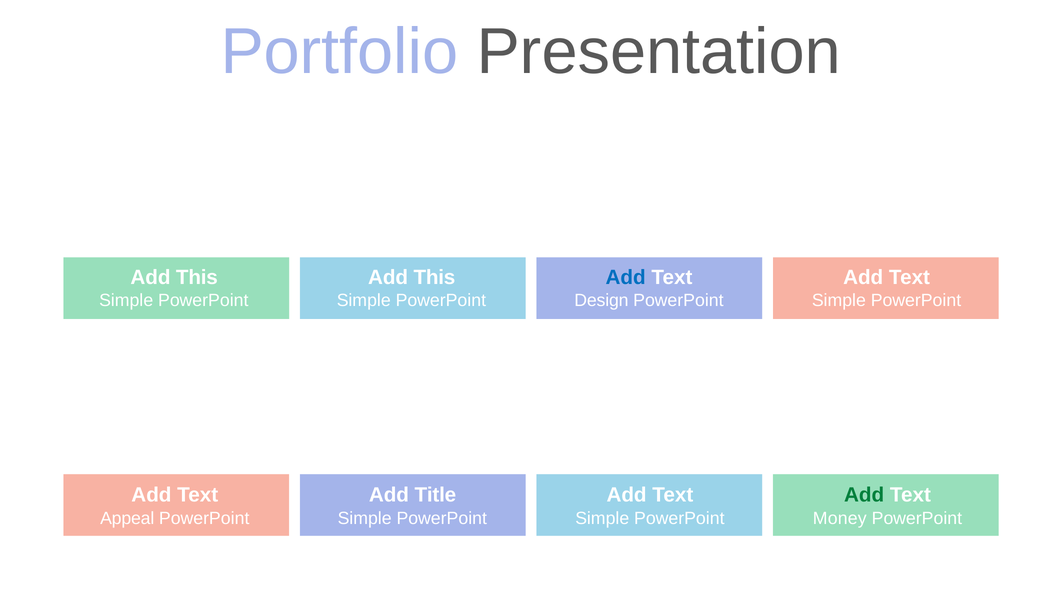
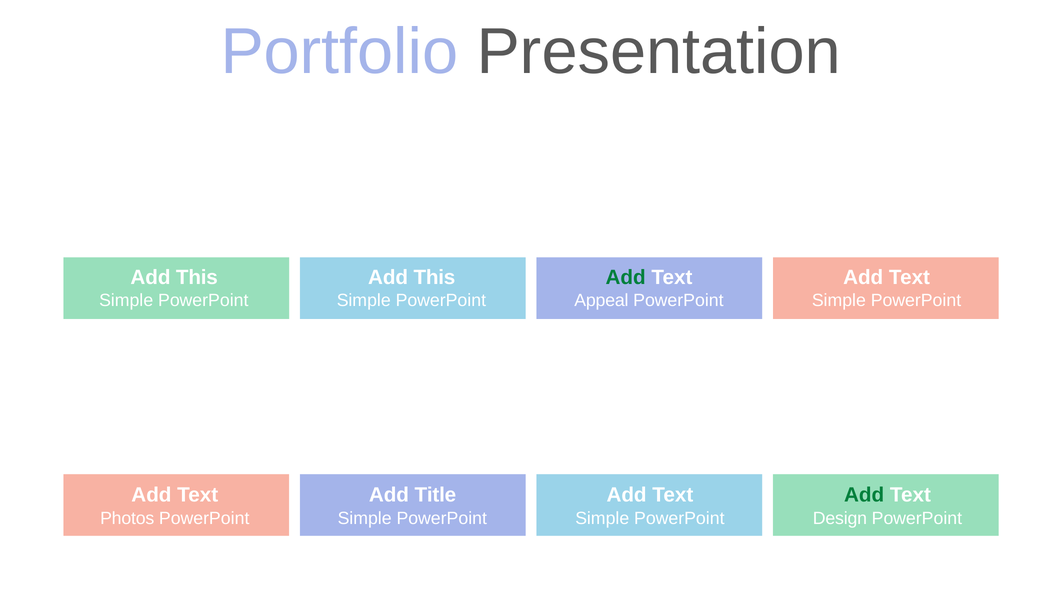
Add at (626, 277) colour: blue -> green
Design: Design -> Appeal
Appeal: Appeal -> Photos
Money: Money -> Design
